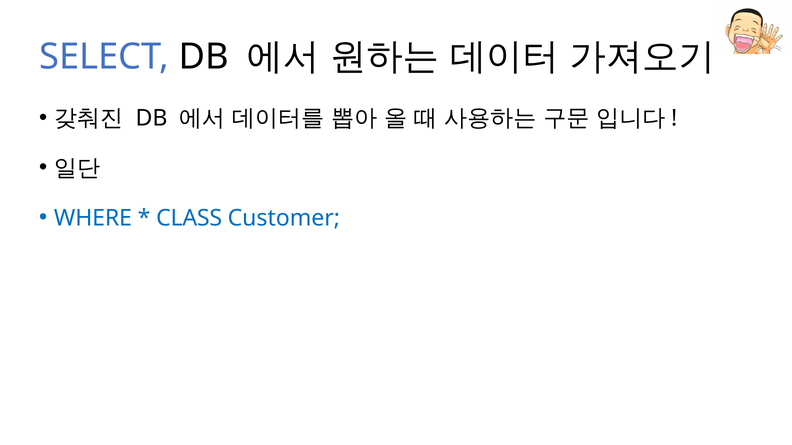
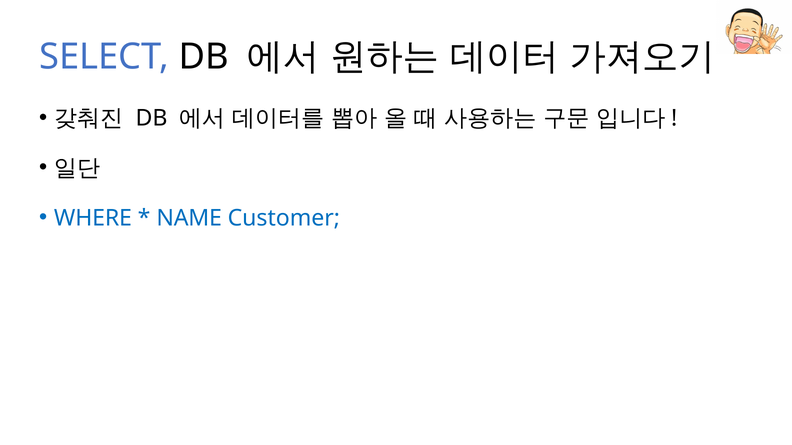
CLASS: CLASS -> NAME
